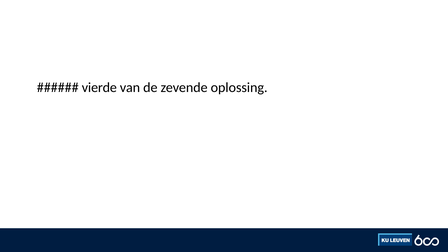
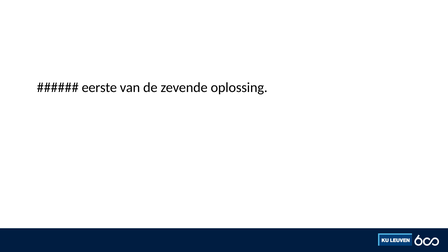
vierde: vierde -> eerste
